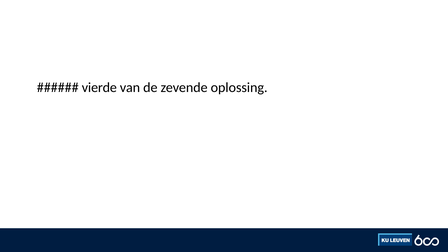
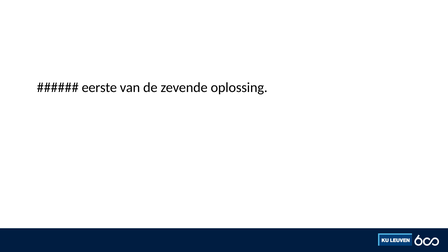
vierde: vierde -> eerste
